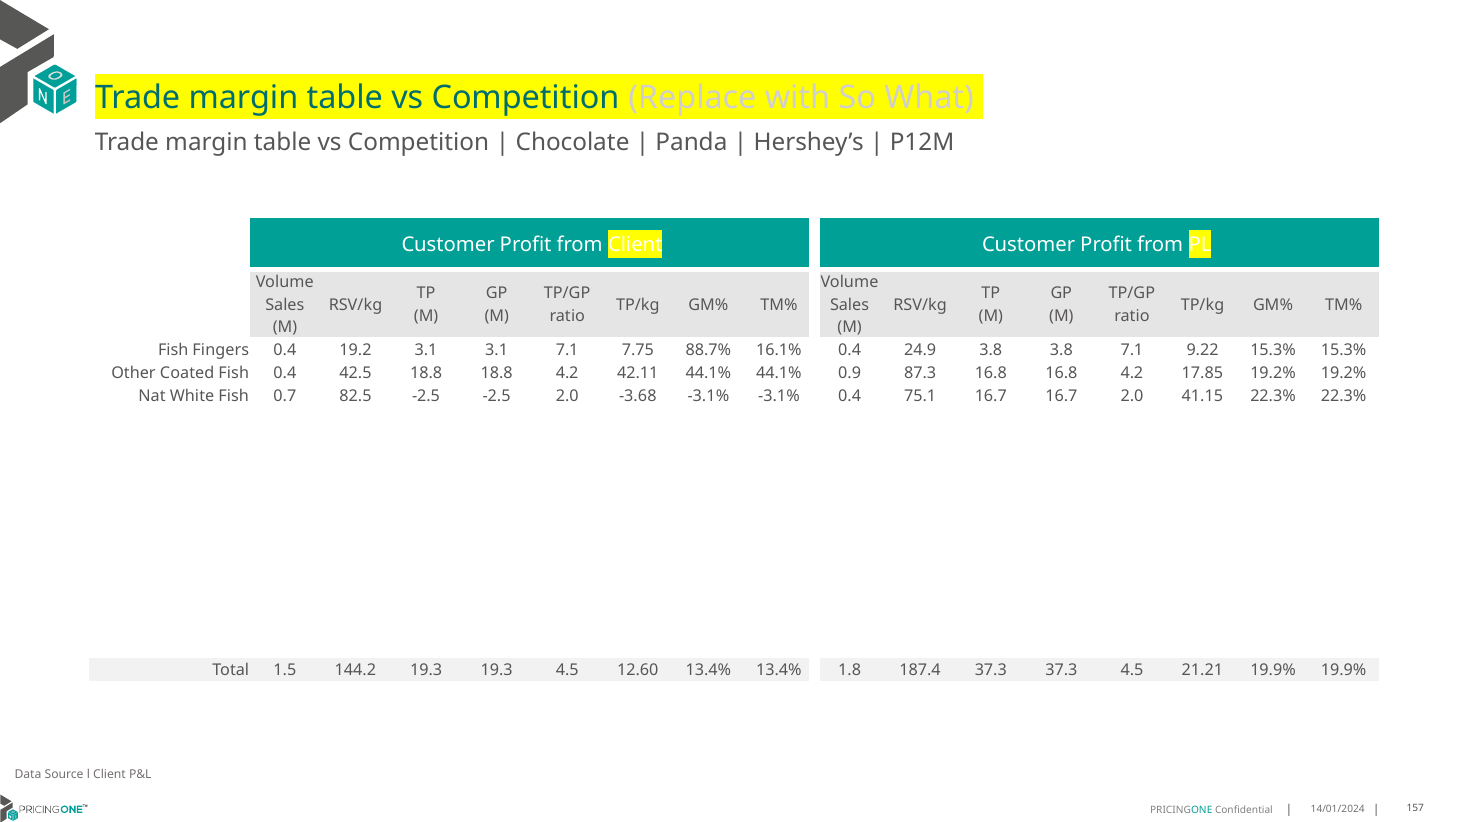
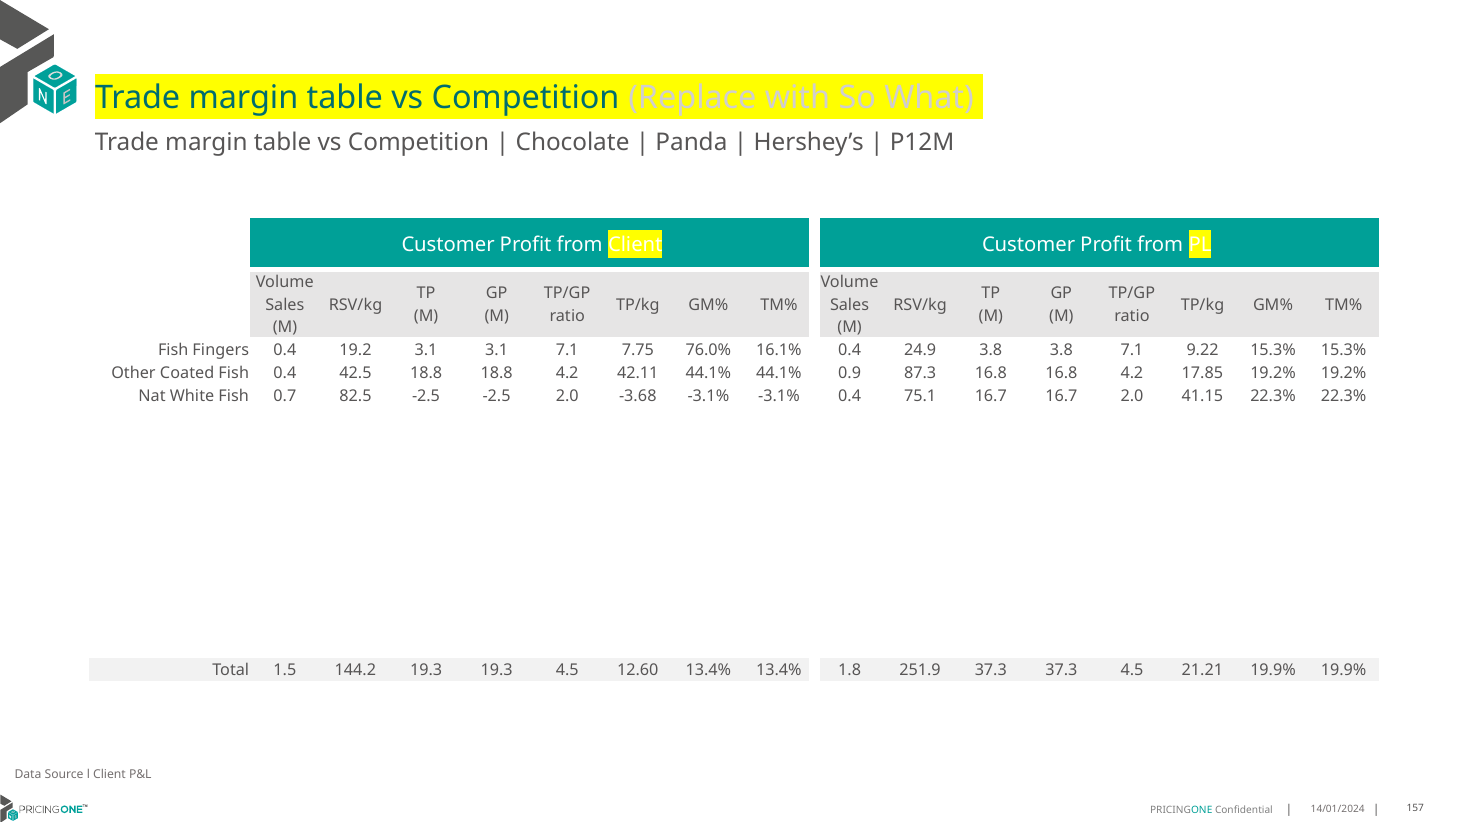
88.7%: 88.7% -> 76.0%
187.4: 187.4 -> 251.9
